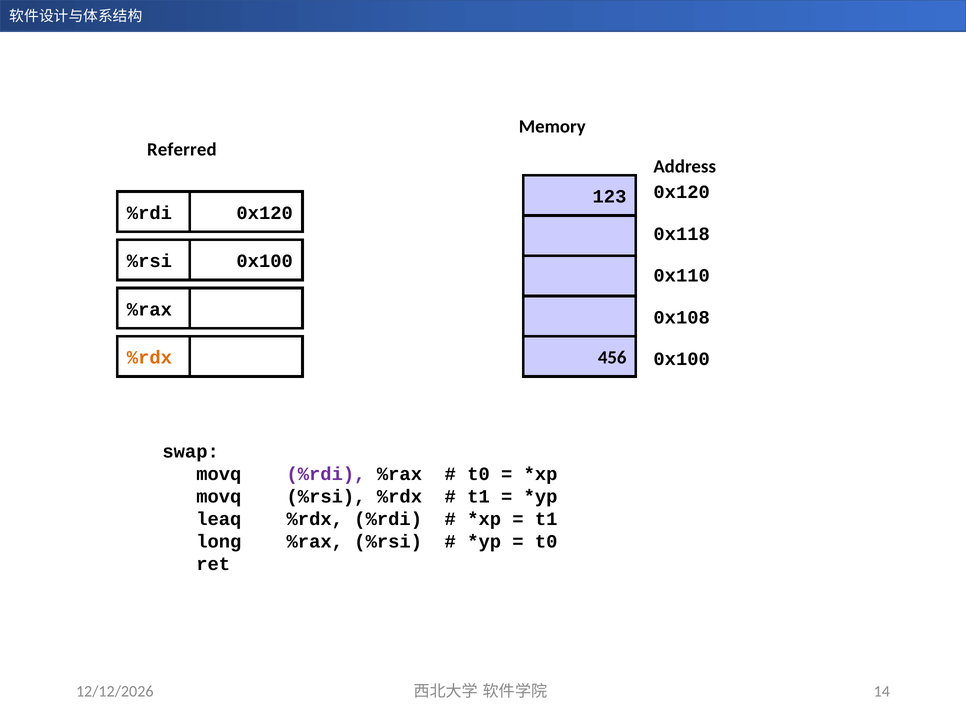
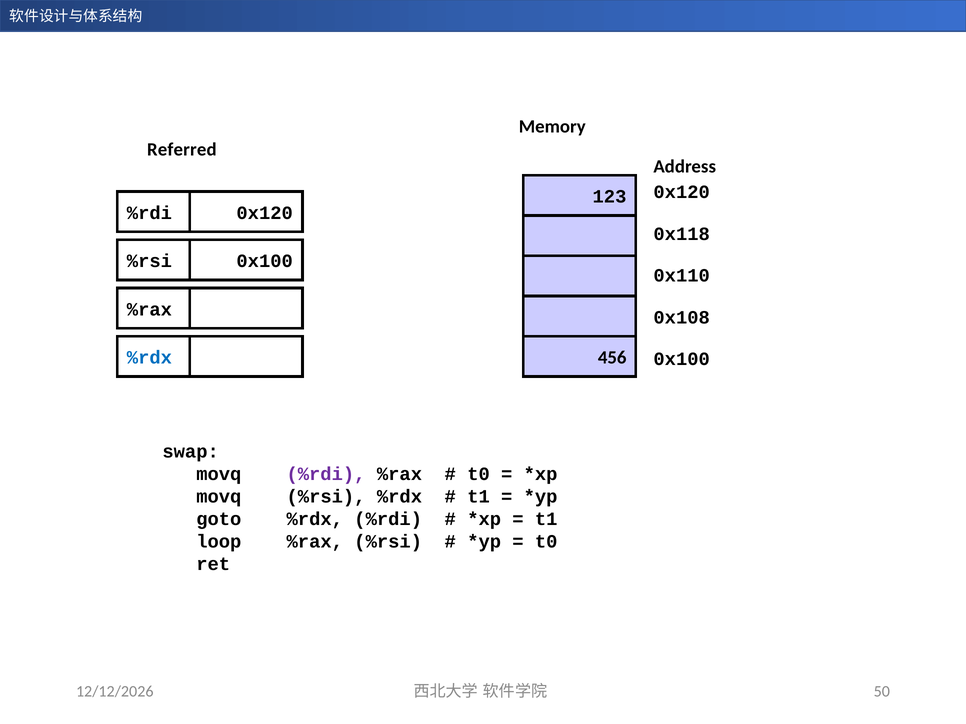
%rdx at (149, 358) colour: orange -> blue
leaq: leaq -> goto
long: long -> loop
14: 14 -> 50
